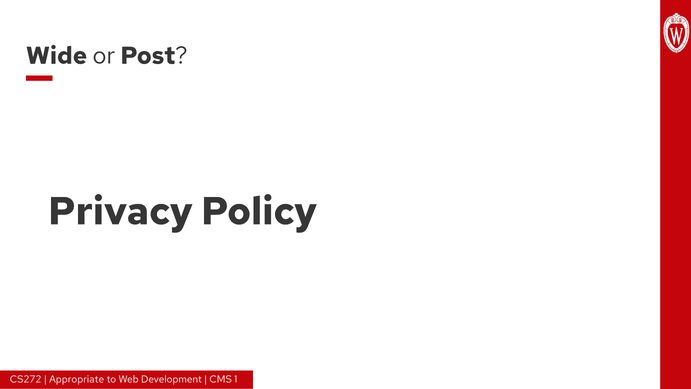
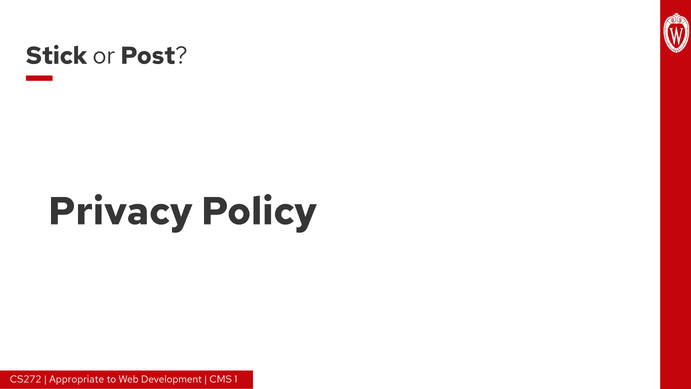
Wide: Wide -> Stick
